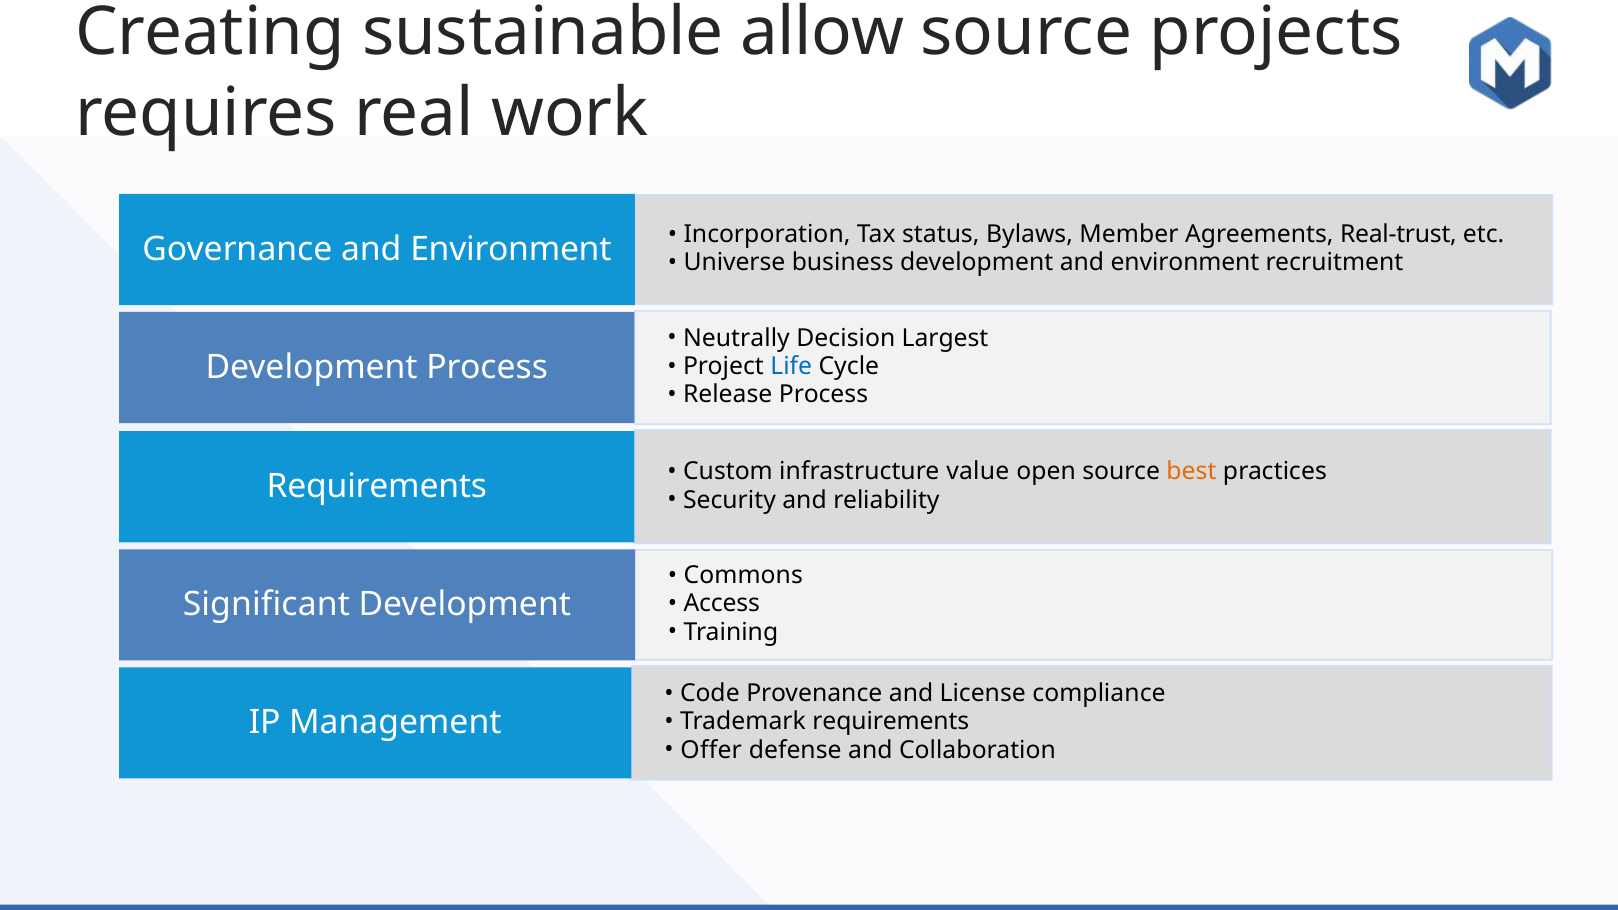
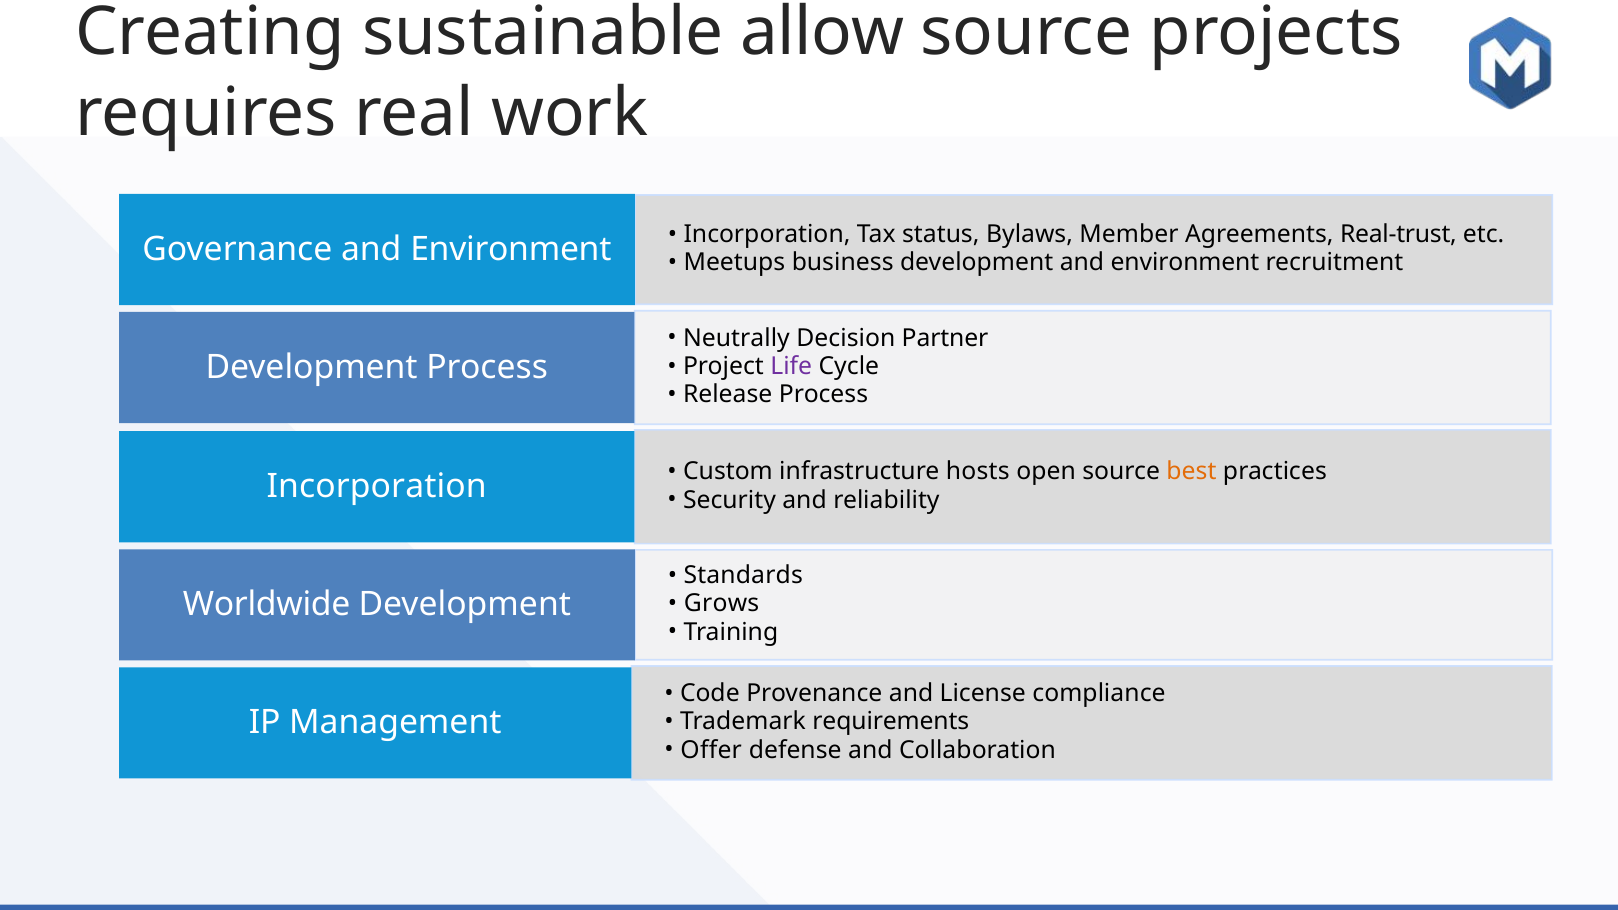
Universe: Universe -> Meetups
Largest: Largest -> Partner
Life colour: blue -> purple
value: value -> hosts
Requirements at (377, 487): Requirements -> Incorporation
Commons: Commons -> Standards
Significant: Significant -> Worldwide
Access: Access -> Grows
